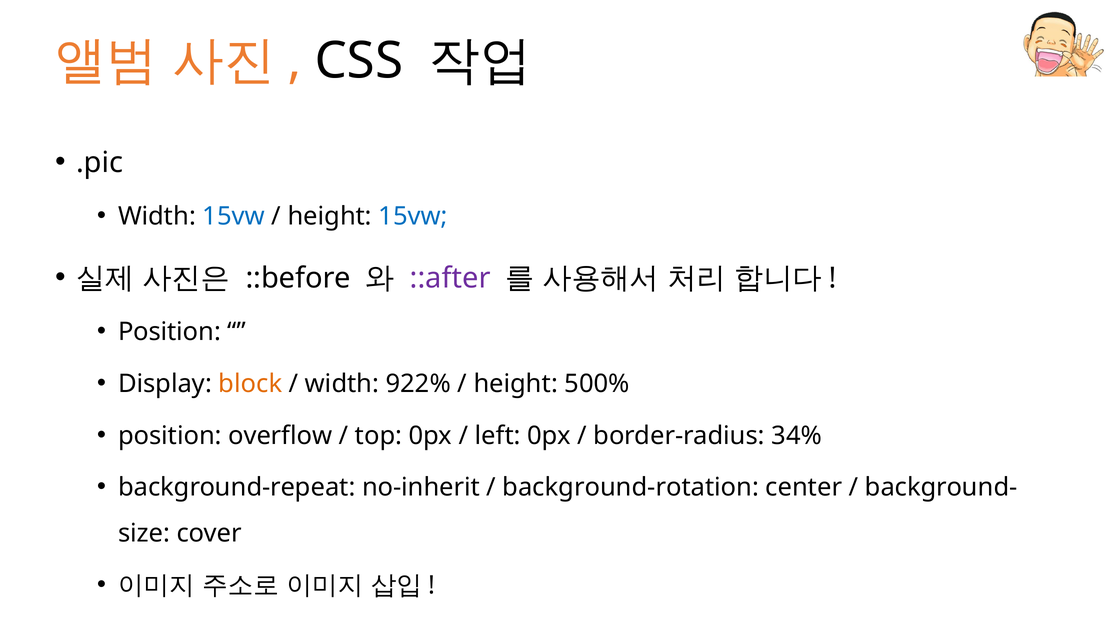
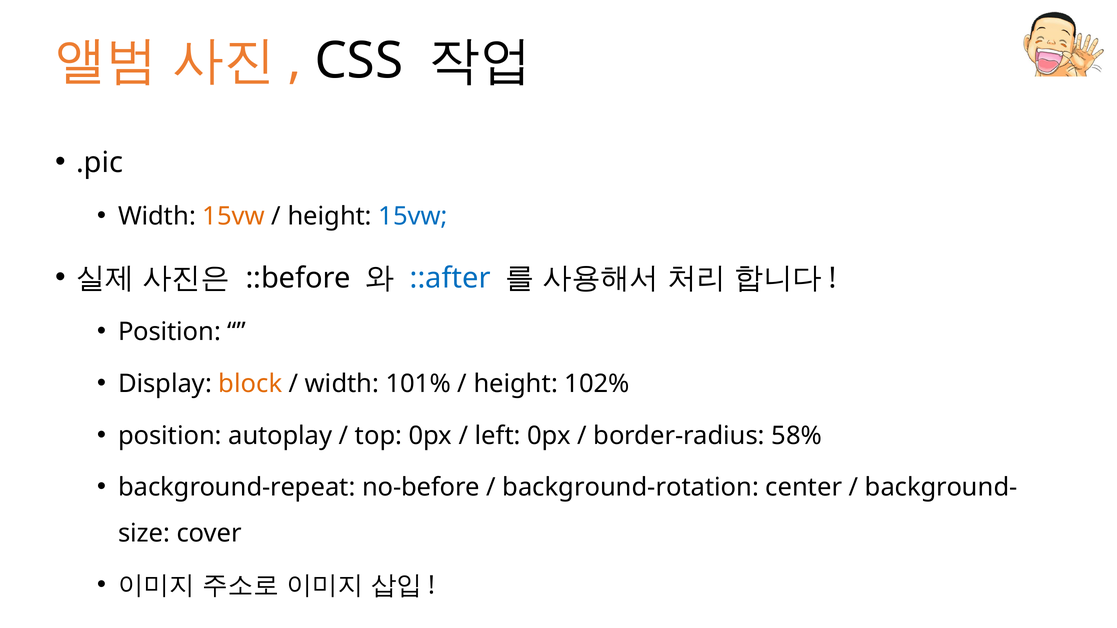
15vw at (234, 216) colour: blue -> orange
::after colour: purple -> blue
922%: 922% -> 101%
500%: 500% -> 102%
overflow: overflow -> autoplay
34%: 34% -> 58%
no-inherit: no-inherit -> no-before
